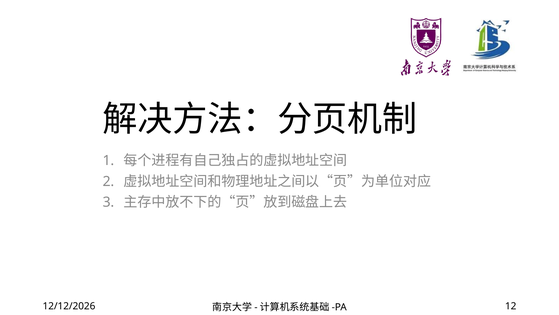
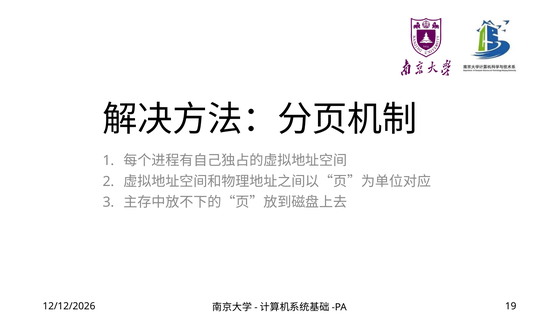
12: 12 -> 19
